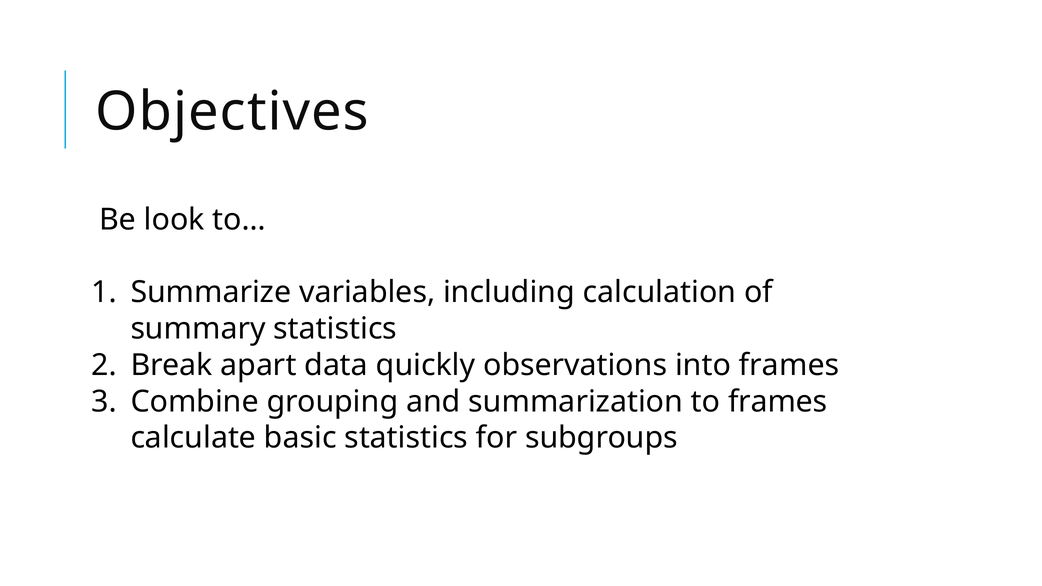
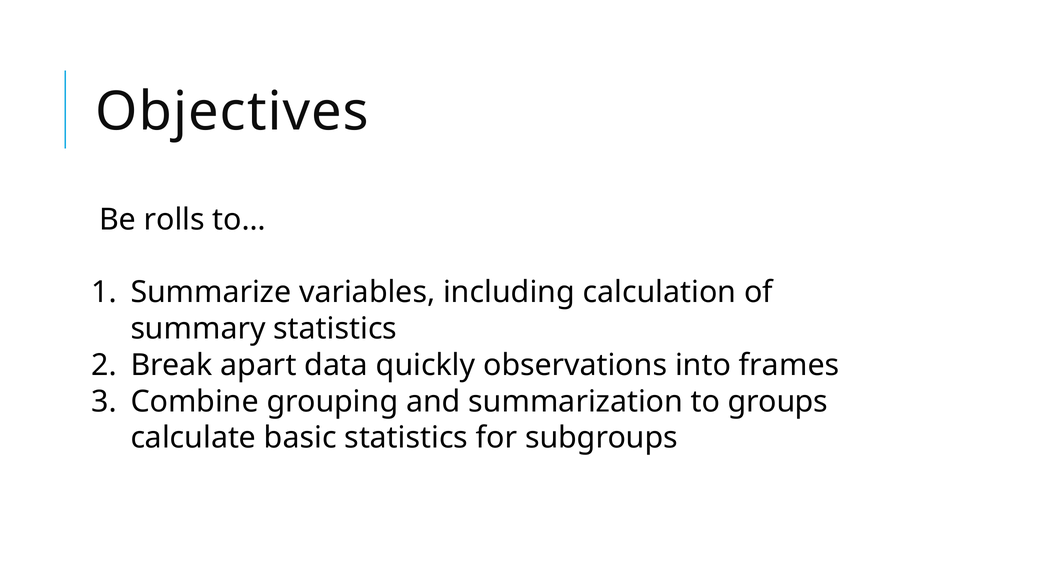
look: look -> rolls
to frames: frames -> groups
